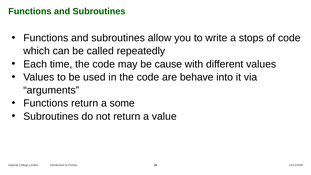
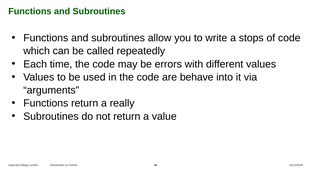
cause: cause -> errors
some: some -> really
